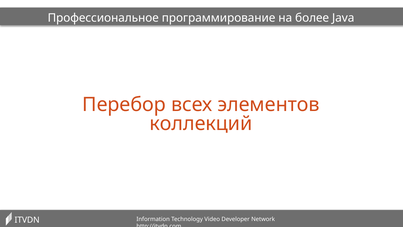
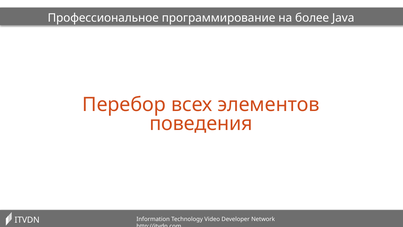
коллекций: коллекций -> поведения
